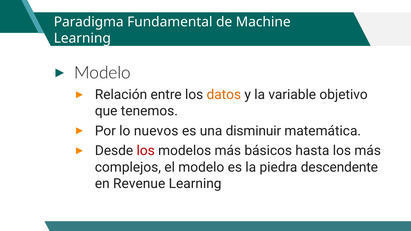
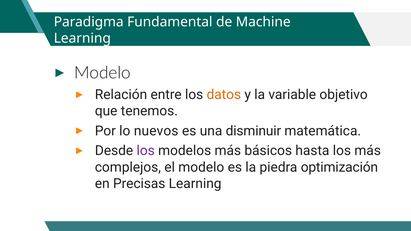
los at (146, 151) colour: red -> purple
descendente: descendente -> optimización
Revenue: Revenue -> Precisas
